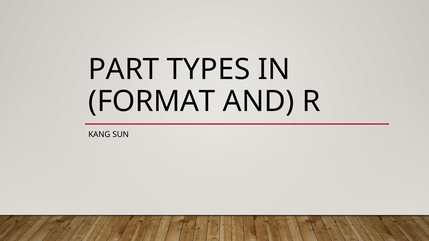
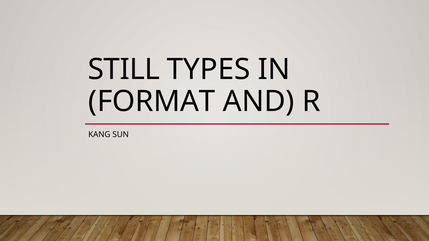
PART: PART -> STILL
